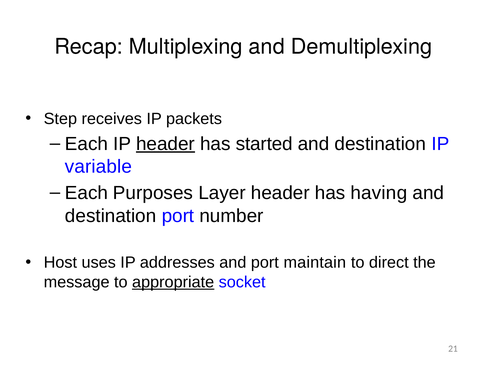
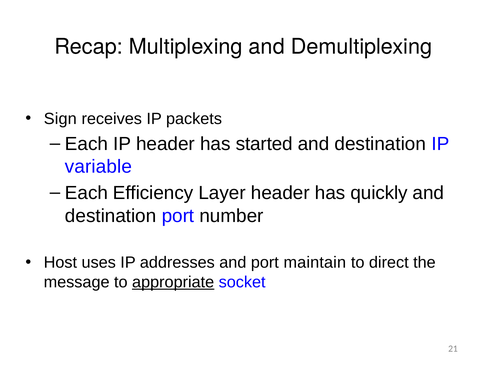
Step: Step -> Sign
header at (165, 144) underline: present -> none
Purposes: Purposes -> Efficiency
having: having -> quickly
